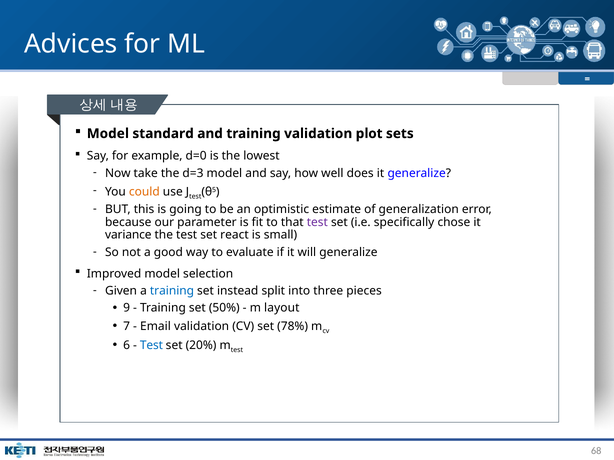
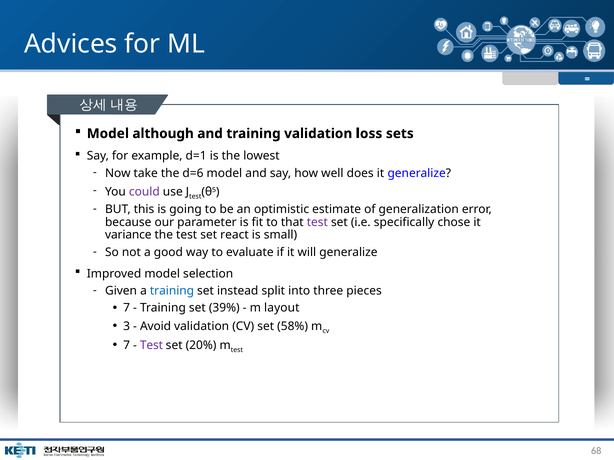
standard: standard -> although
plot: plot -> loss
d=0: d=0 -> d=1
d=3: d=3 -> d=6
could colour: orange -> purple
9 at (127, 308): 9 -> 7
50%: 50% -> 39%
7: 7 -> 3
Email: Email -> Avoid
78%: 78% -> 58%
6 at (127, 346): 6 -> 7
Test at (151, 346) colour: blue -> purple
